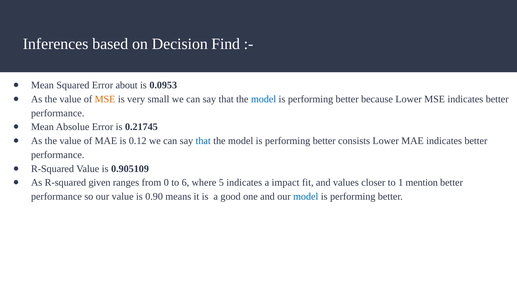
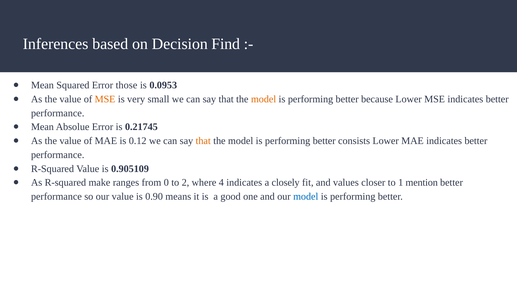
about: about -> those
model at (264, 99) colour: blue -> orange
that at (203, 141) colour: blue -> orange
given: given -> make
6: 6 -> 2
5: 5 -> 4
impact: impact -> closely
